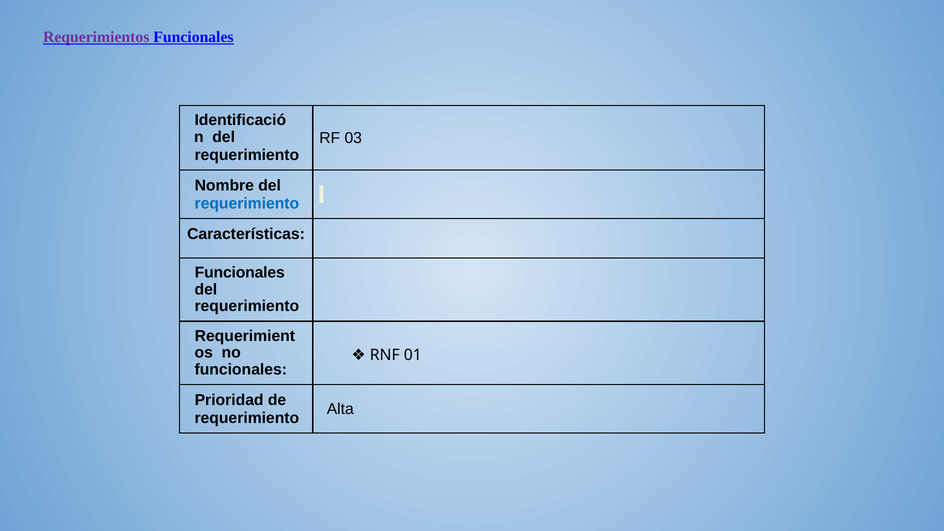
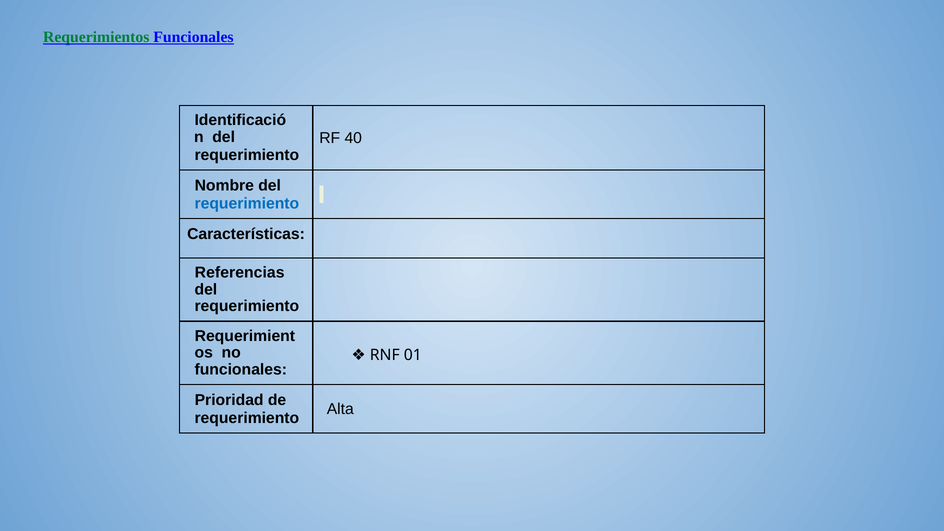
Requerimientos colour: purple -> green
03: 03 -> 40
Funcionales at (240, 273): Funcionales -> Referencias
